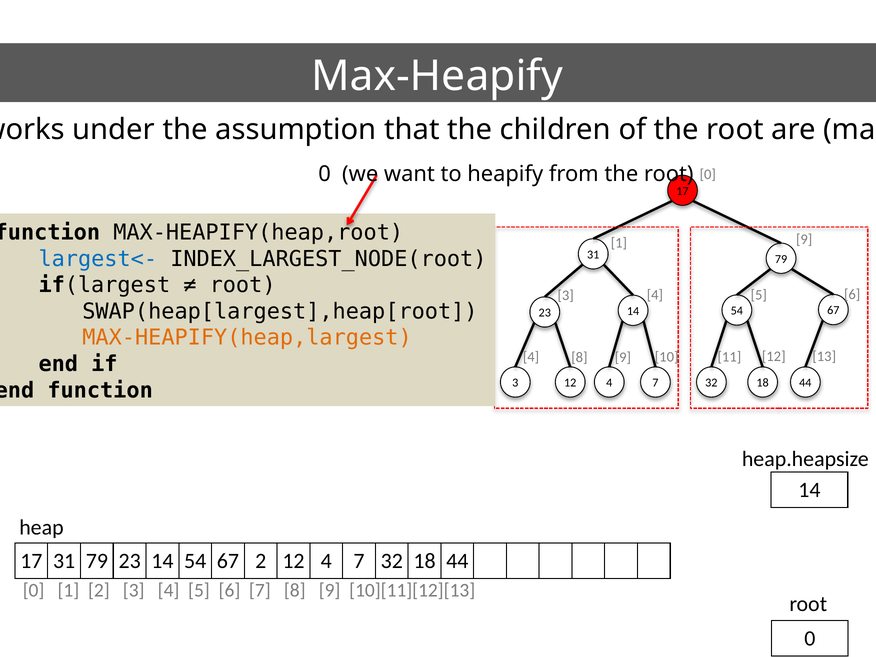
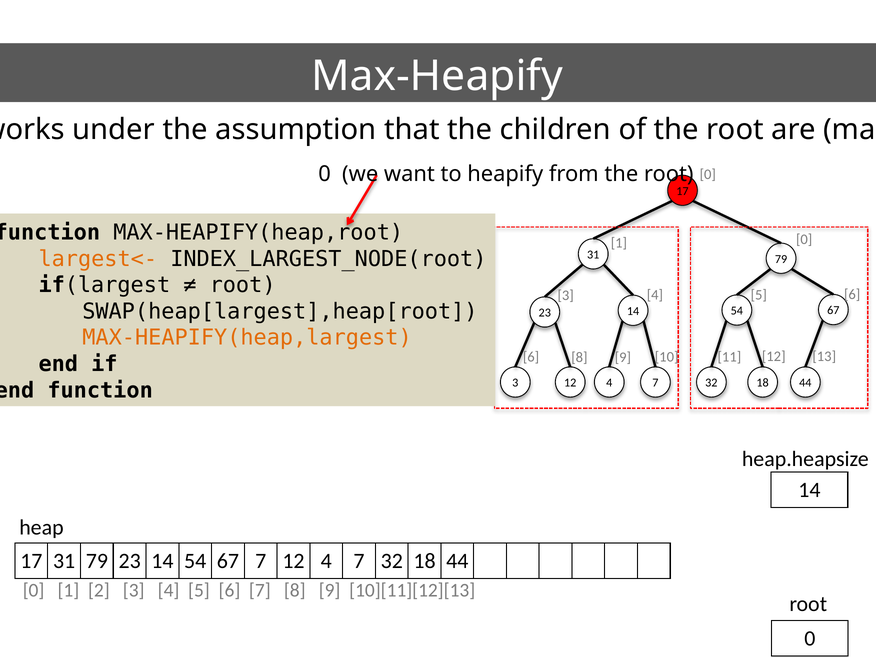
1 9: 9 -> 0
largest<- colour: blue -> orange
4 at (531, 357): 4 -> 6
67 2: 2 -> 7
